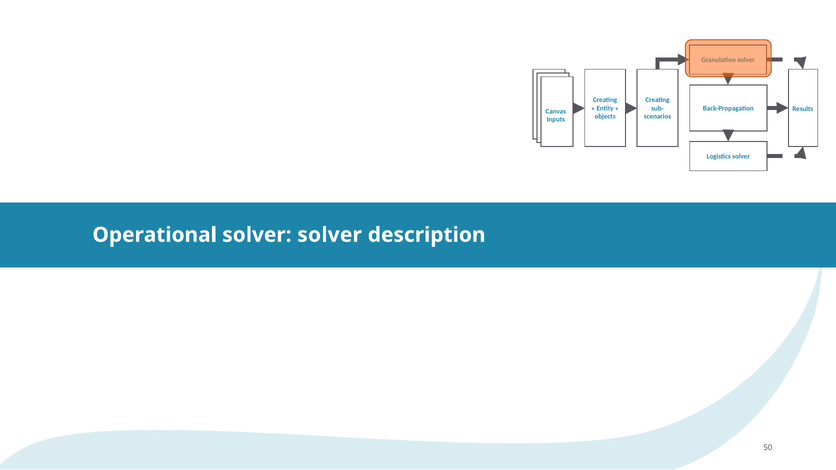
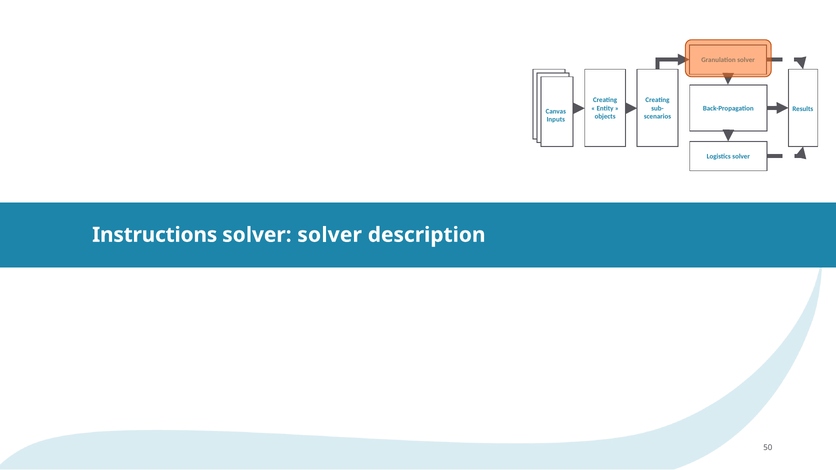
Operational: Operational -> Instructions
